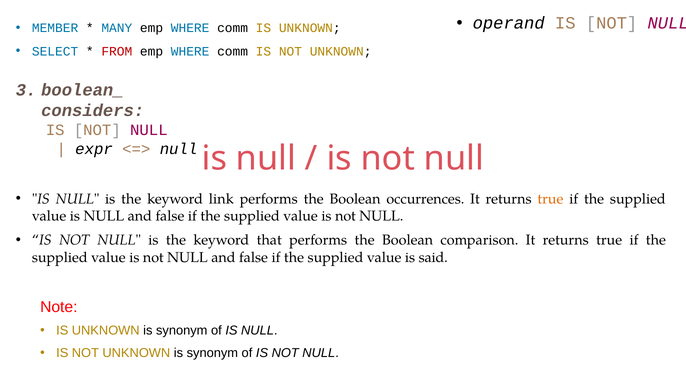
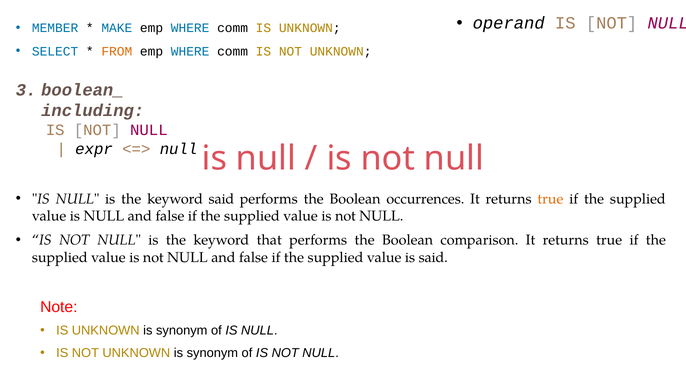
MANY: MANY -> MAKE
FROM colour: red -> orange
considers: considers -> including
keyword link: link -> said
